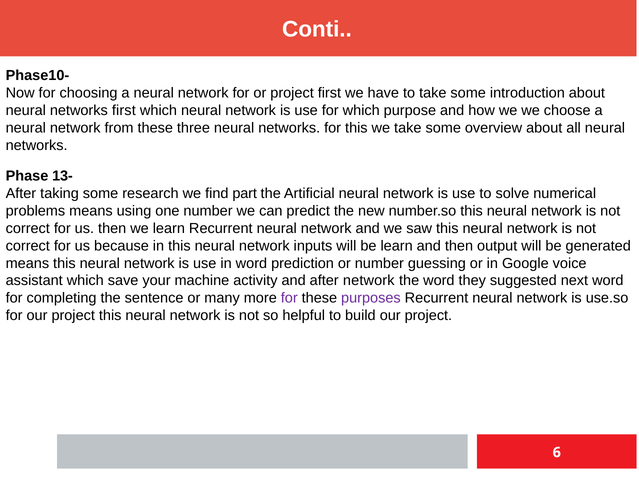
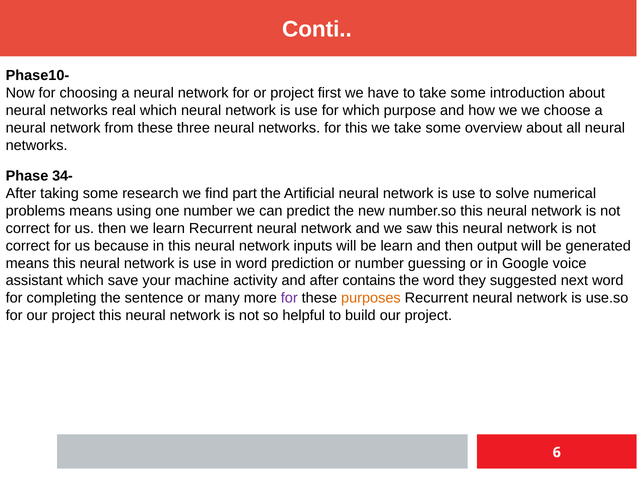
networks first: first -> real
13-: 13- -> 34-
after network: network -> contains
purposes colour: purple -> orange
